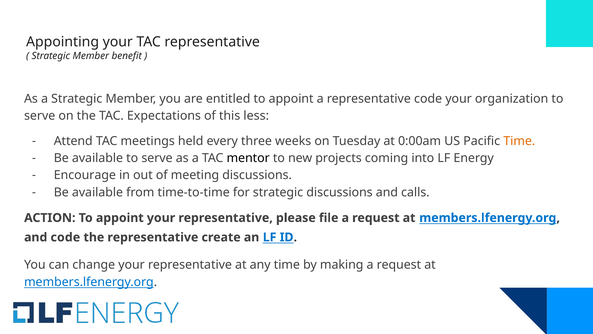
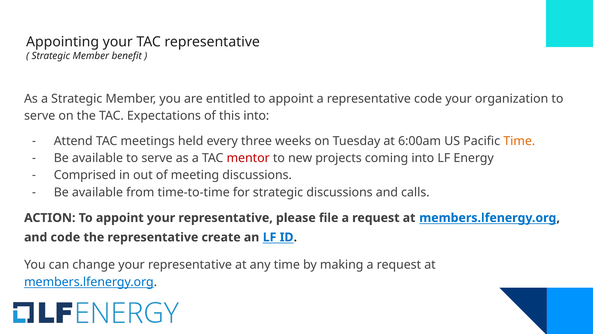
this less: less -> into
0:00am: 0:00am -> 6:00am
mentor colour: black -> red
Encourage: Encourage -> Comprised
